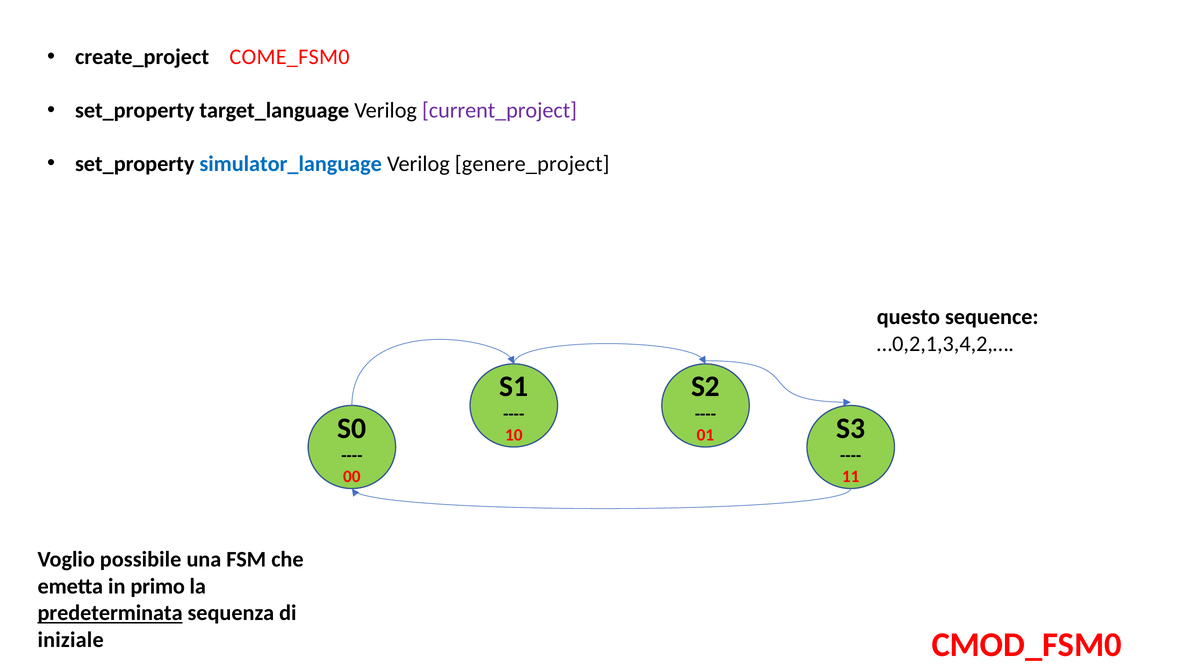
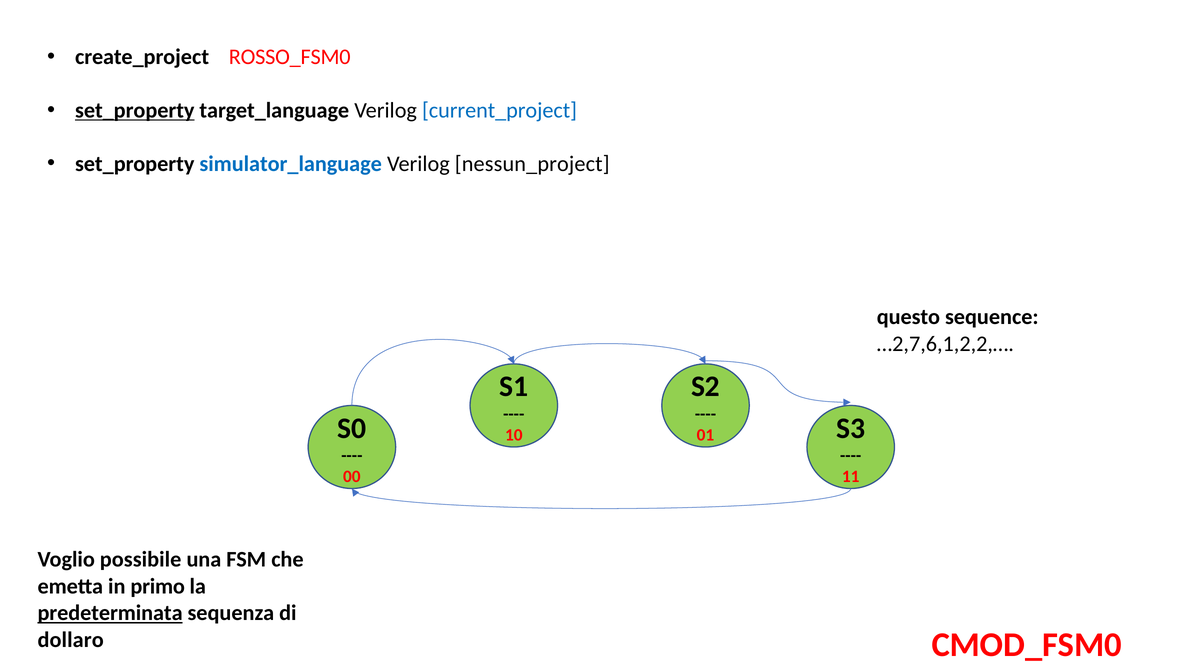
COME_FSM0: COME_FSM0 -> ROSSO_FSM0
set_property at (135, 110) underline: none -> present
current_project colour: purple -> blue
genere_project: genere_project -> nessun_project
…0,2,1,3,4,2,…: …0,2,1,3,4,2,… -> …2,7,6,1,2,2,…
iniziale: iniziale -> dollaro
